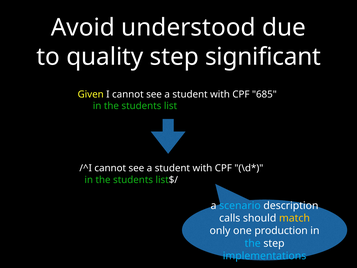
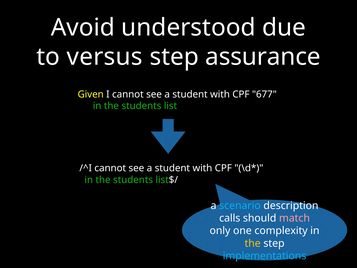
quality: quality -> versus
significant: significant -> assurance
685: 685 -> 677
match colour: yellow -> pink
production: production -> complexity
the at (253, 243) colour: light blue -> yellow
